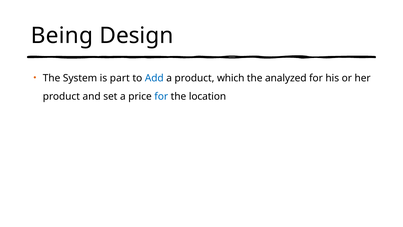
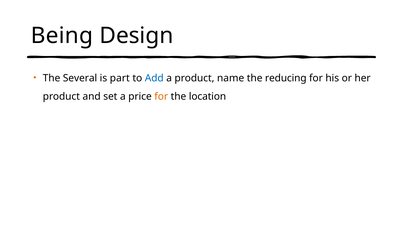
System: System -> Several
which: which -> name
analyzed: analyzed -> reducing
for at (161, 96) colour: blue -> orange
